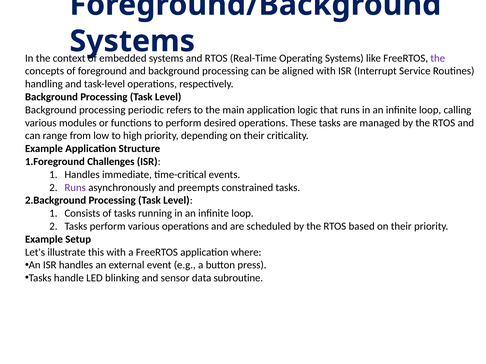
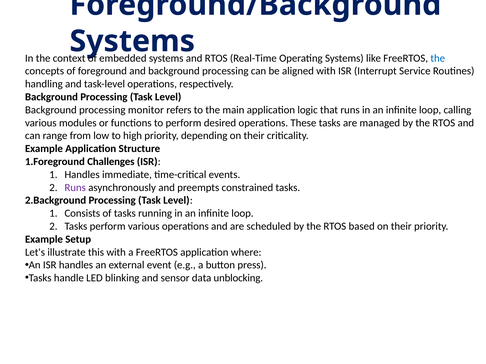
the at (438, 58) colour: purple -> blue
periodic: periodic -> monitor
subroutine: subroutine -> unblocking
